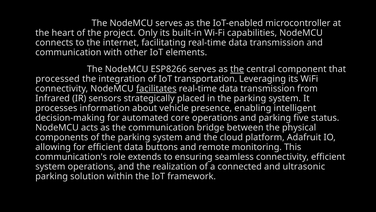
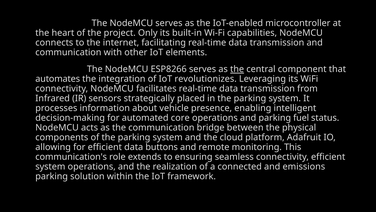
processed: processed -> automates
transportation: transportation -> revolutionizes
facilitates underline: present -> none
five: five -> fuel
ultrasonic: ultrasonic -> emissions
